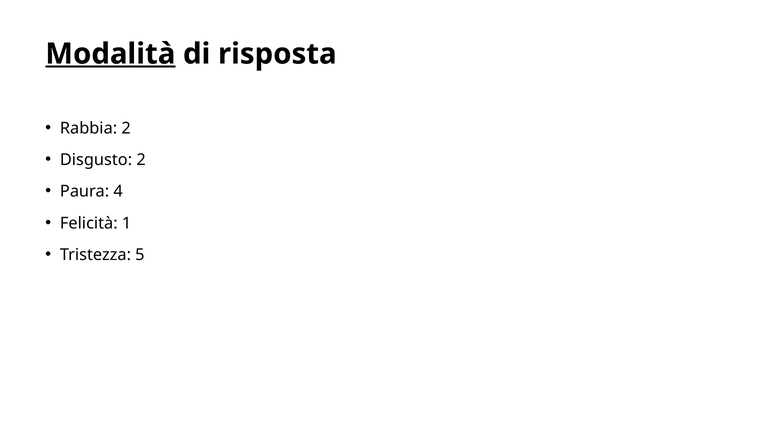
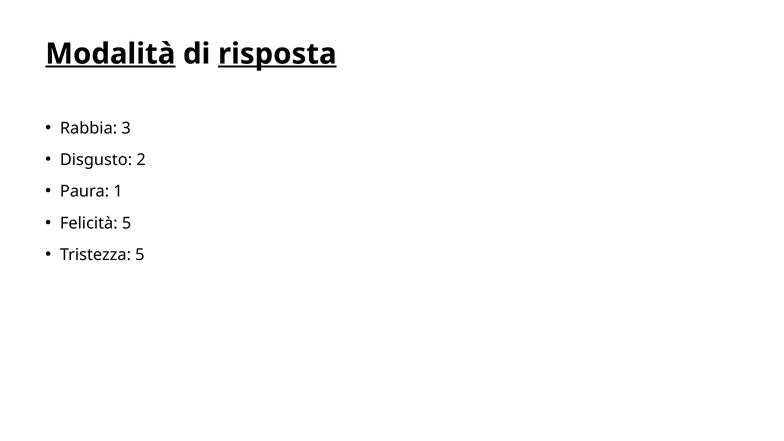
risposta underline: none -> present
Rabbia 2: 2 -> 3
4: 4 -> 1
Felicità 1: 1 -> 5
